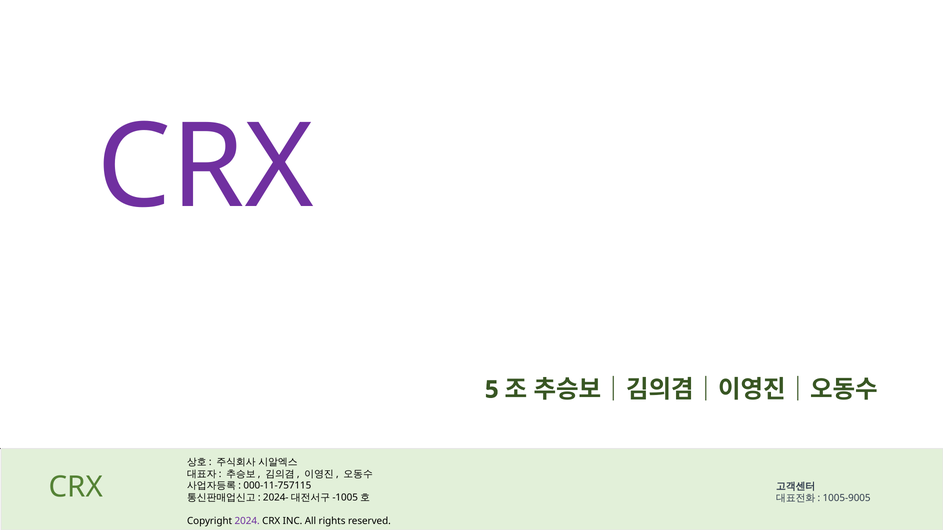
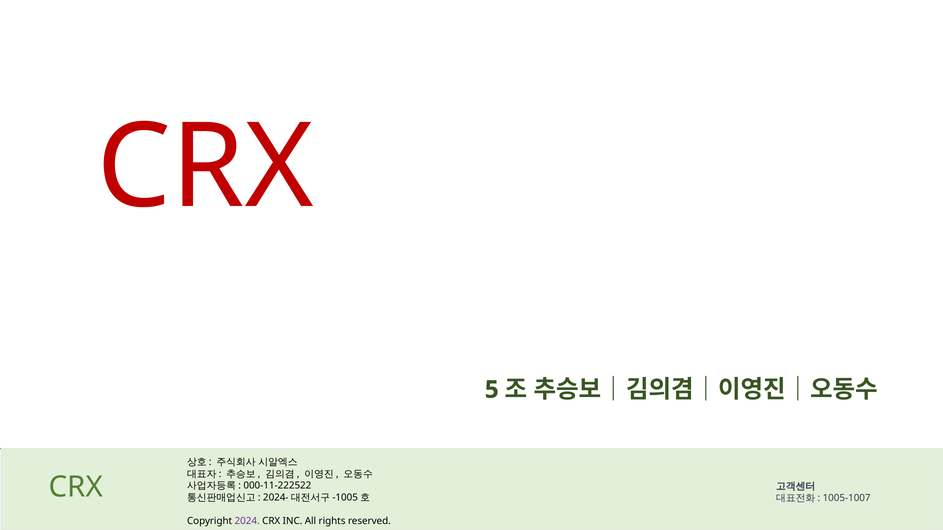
CRX at (205, 167) colour: purple -> red
000-11-757115: 000-11-757115 -> 000-11-222522
1005-9005: 1005-9005 -> 1005-1007
